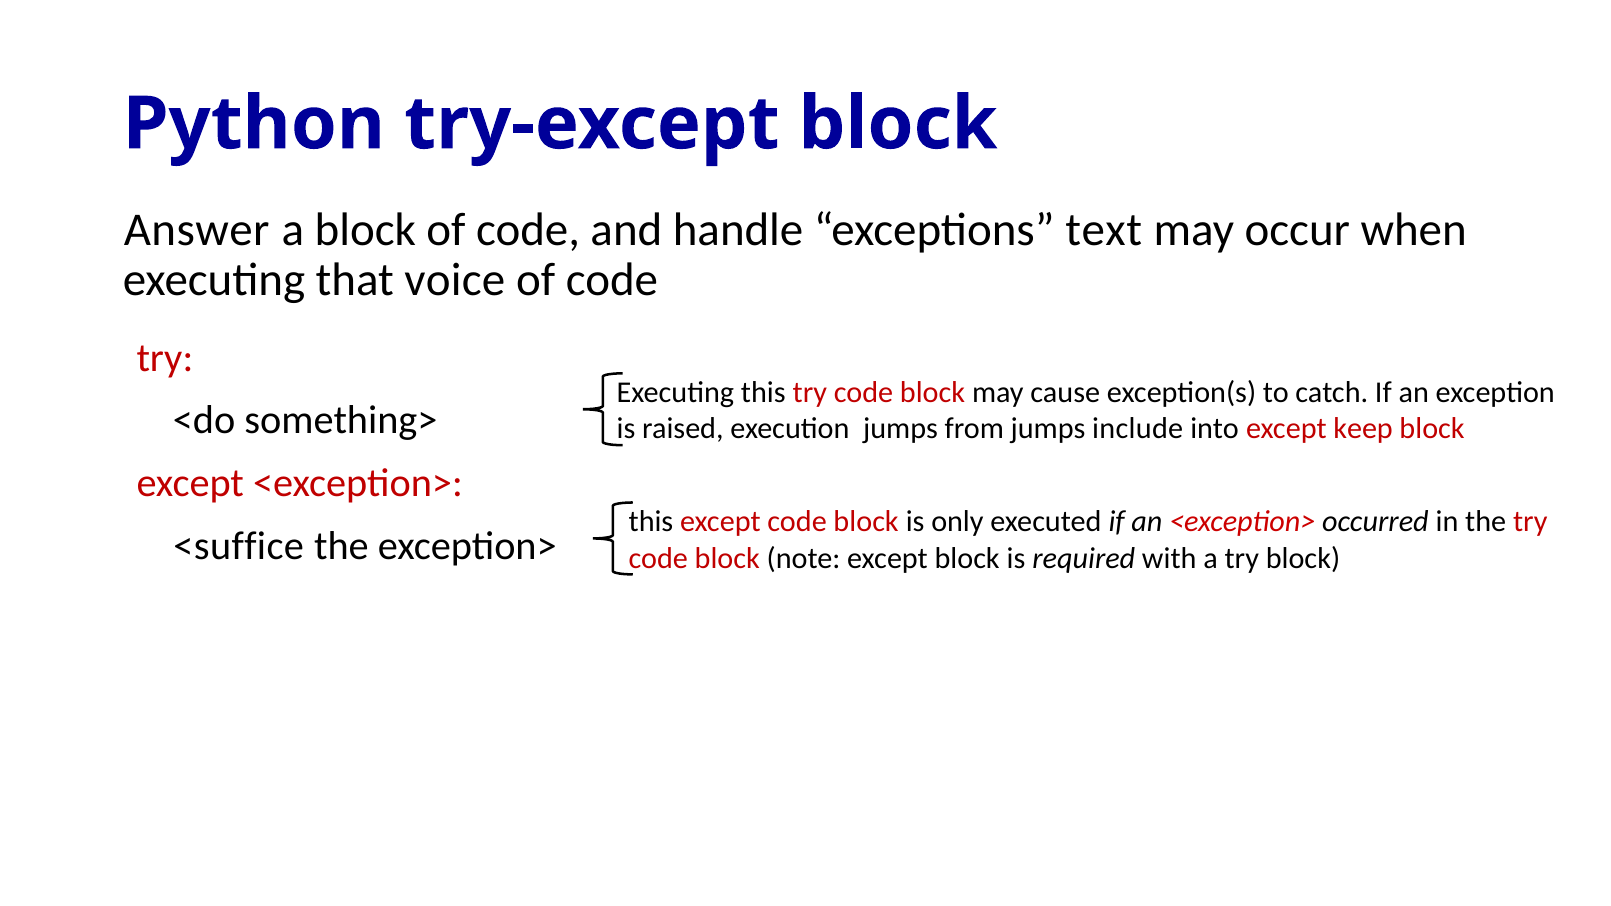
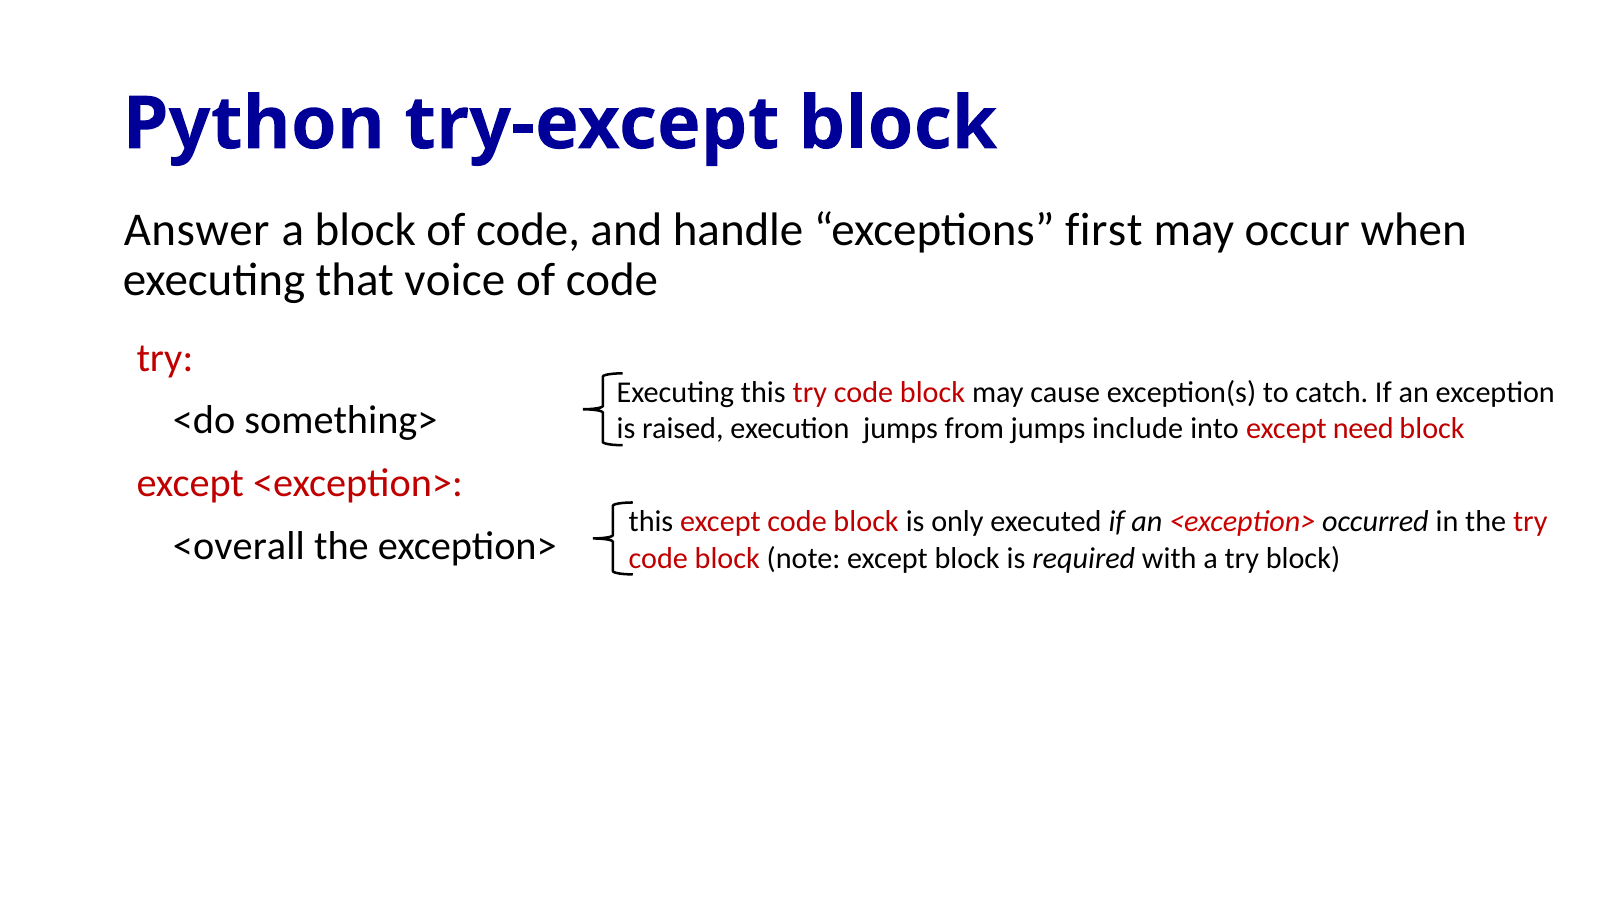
text: text -> first
keep: keep -> need
<suffice: <suffice -> <overall
